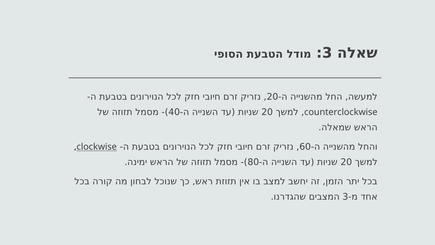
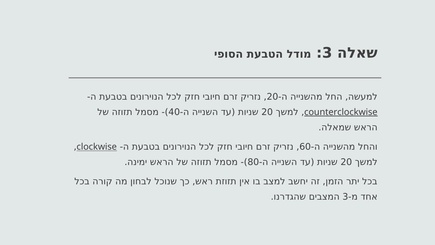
counterclockwise underline: none -> present
